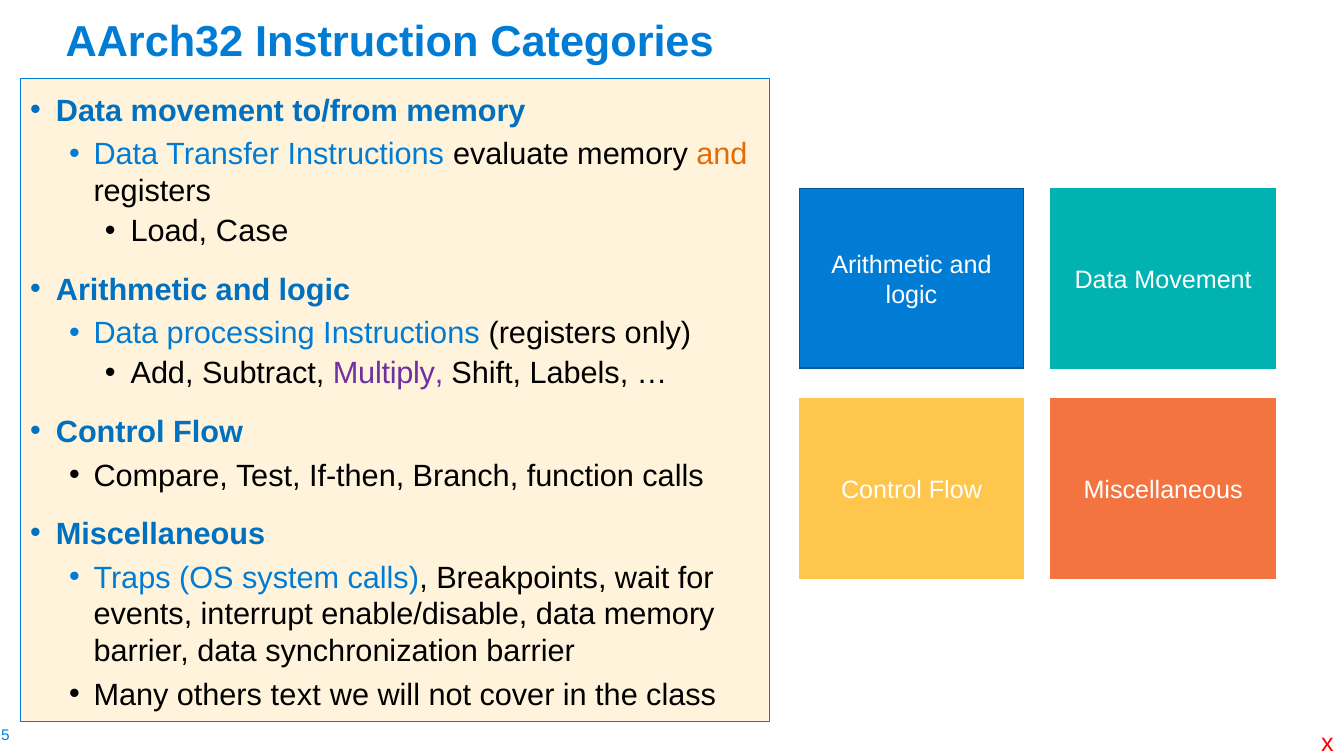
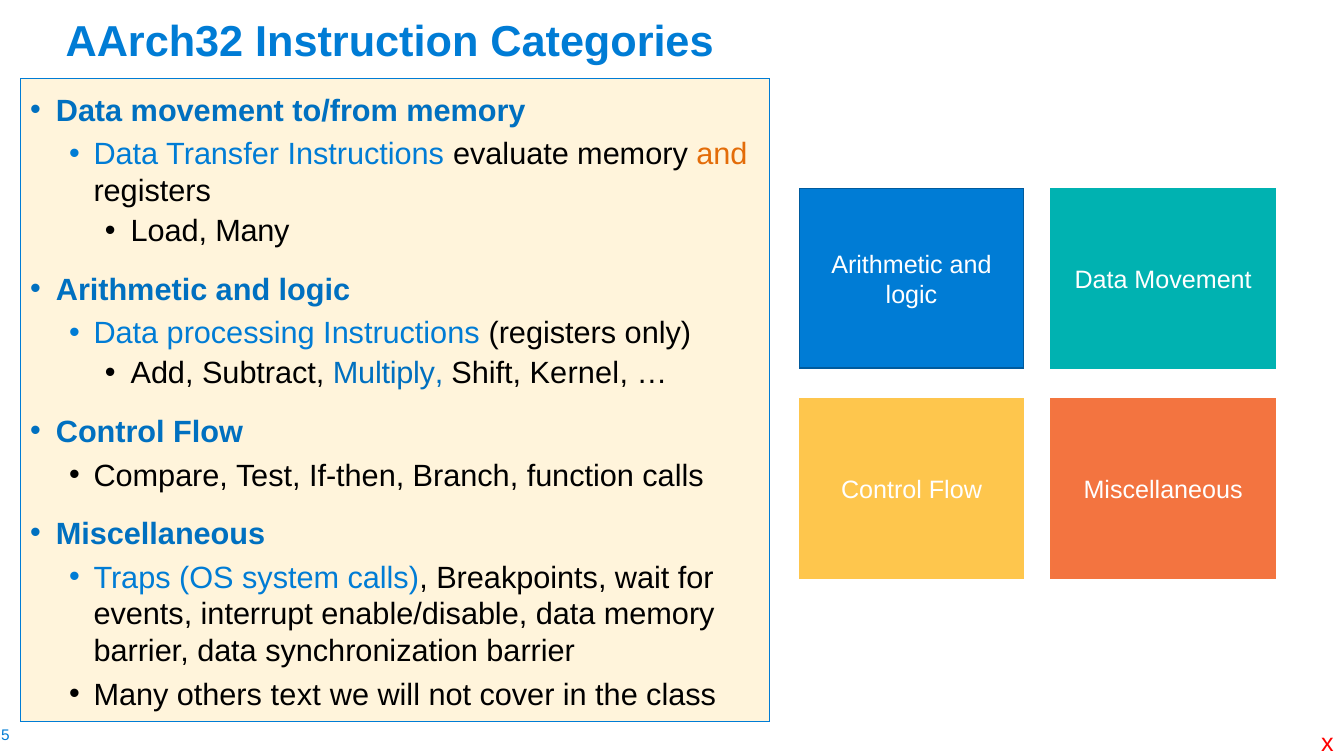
Load Case: Case -> Many
Multiply colour: purple -> blue
Labels: Labels -> Kernel
